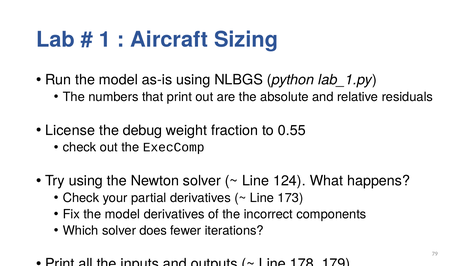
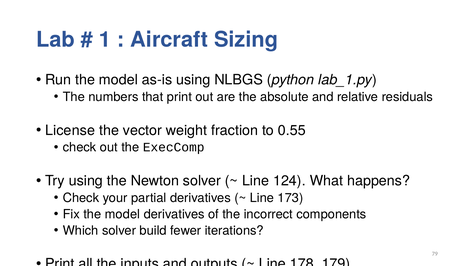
debug: debug -> vector
does: does -> build
